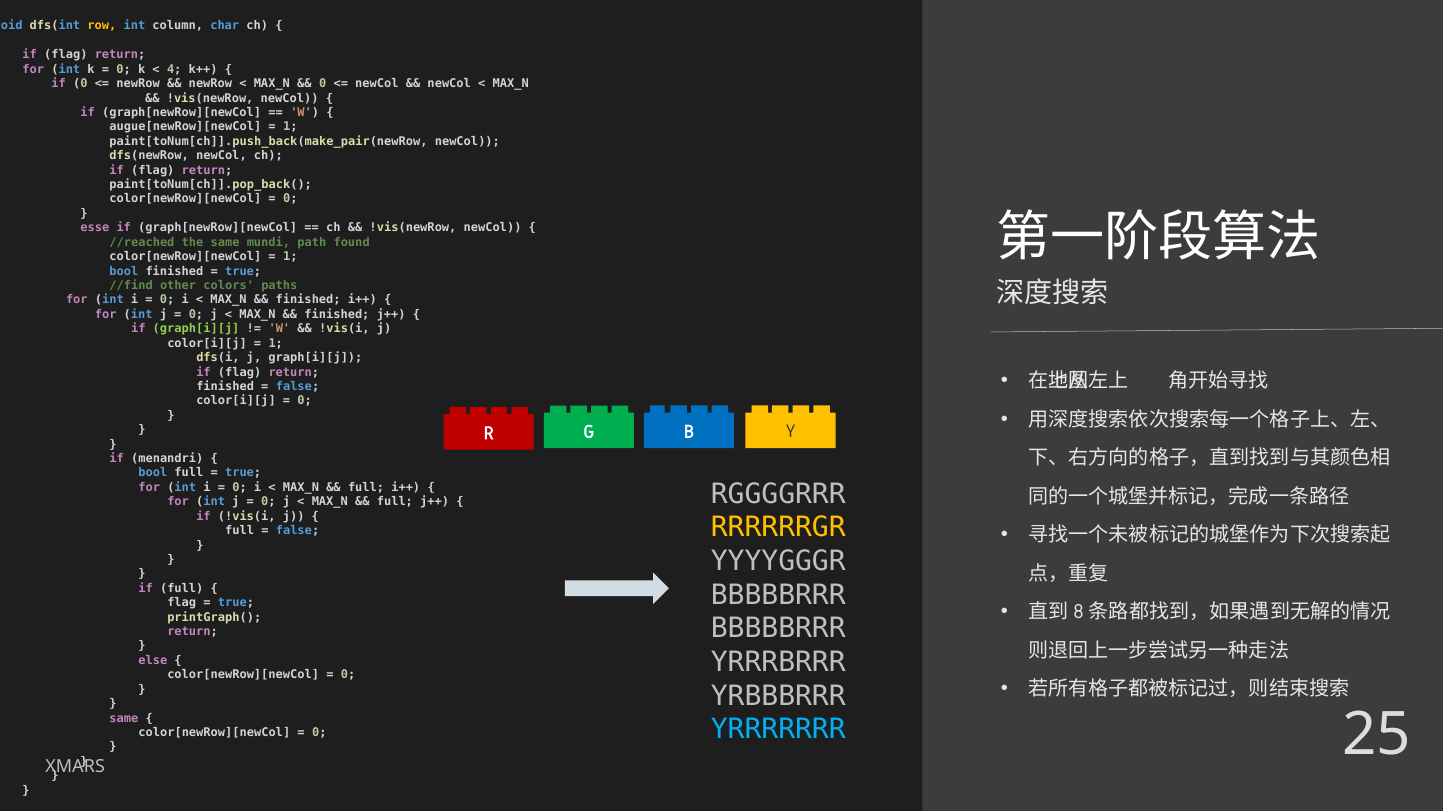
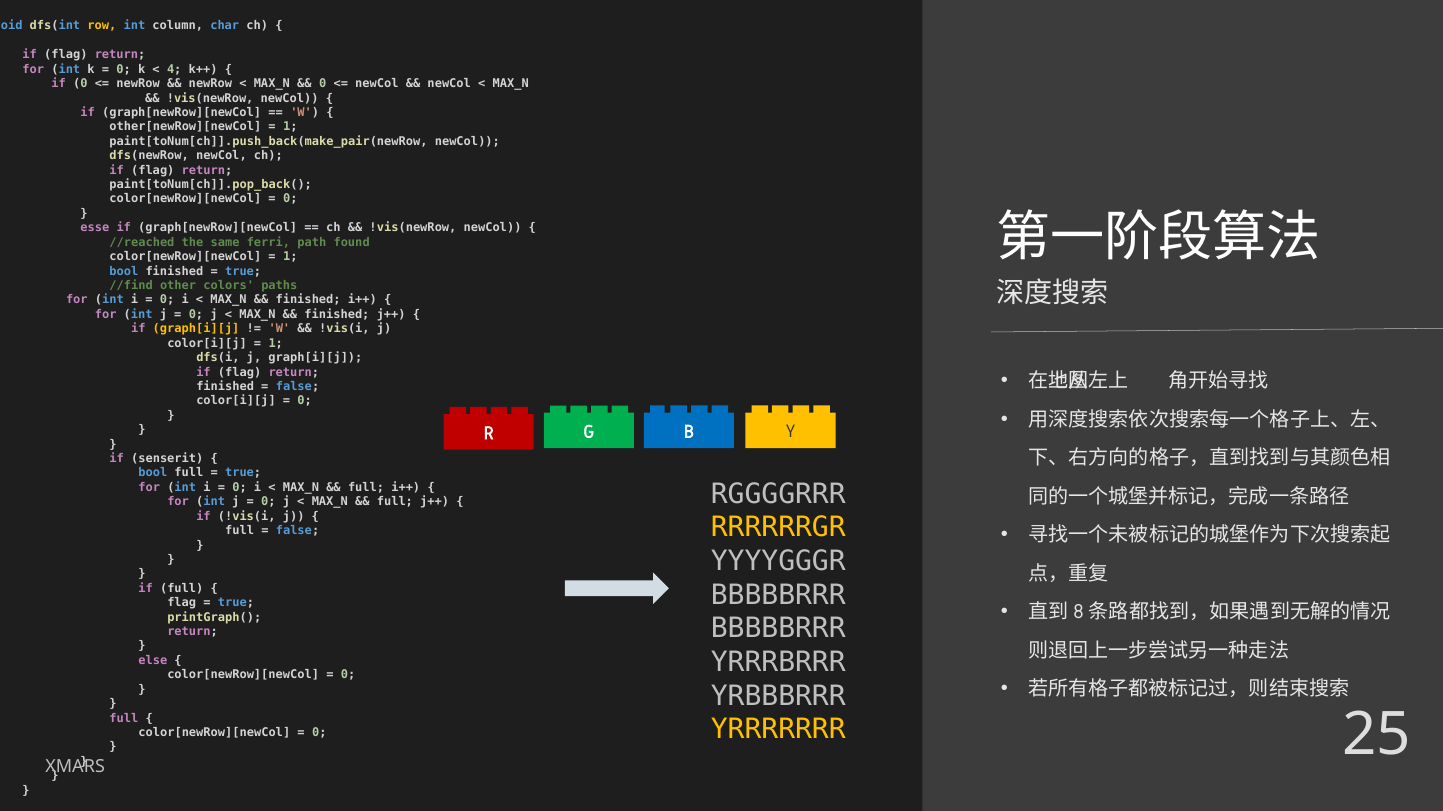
augue[newRow][newCol: augue[newRow][newCol -> other[newRow][newCol
mundi: mundi -> ferri
graph[i][j at (196, 329) colour: light green -> yellow
menandri: menandri -> senserit
same at (124, 719): same -> full
YRRRRRRR colour: light blue -> yellow
